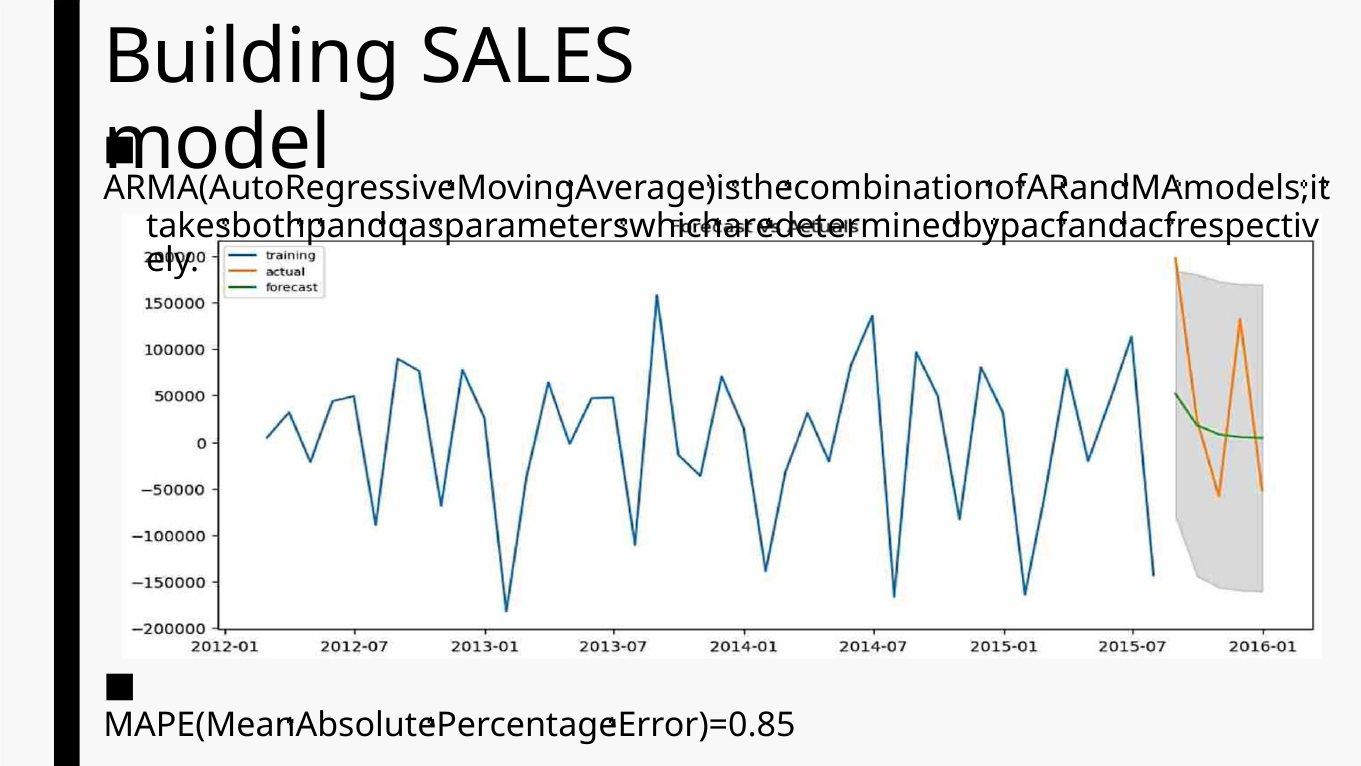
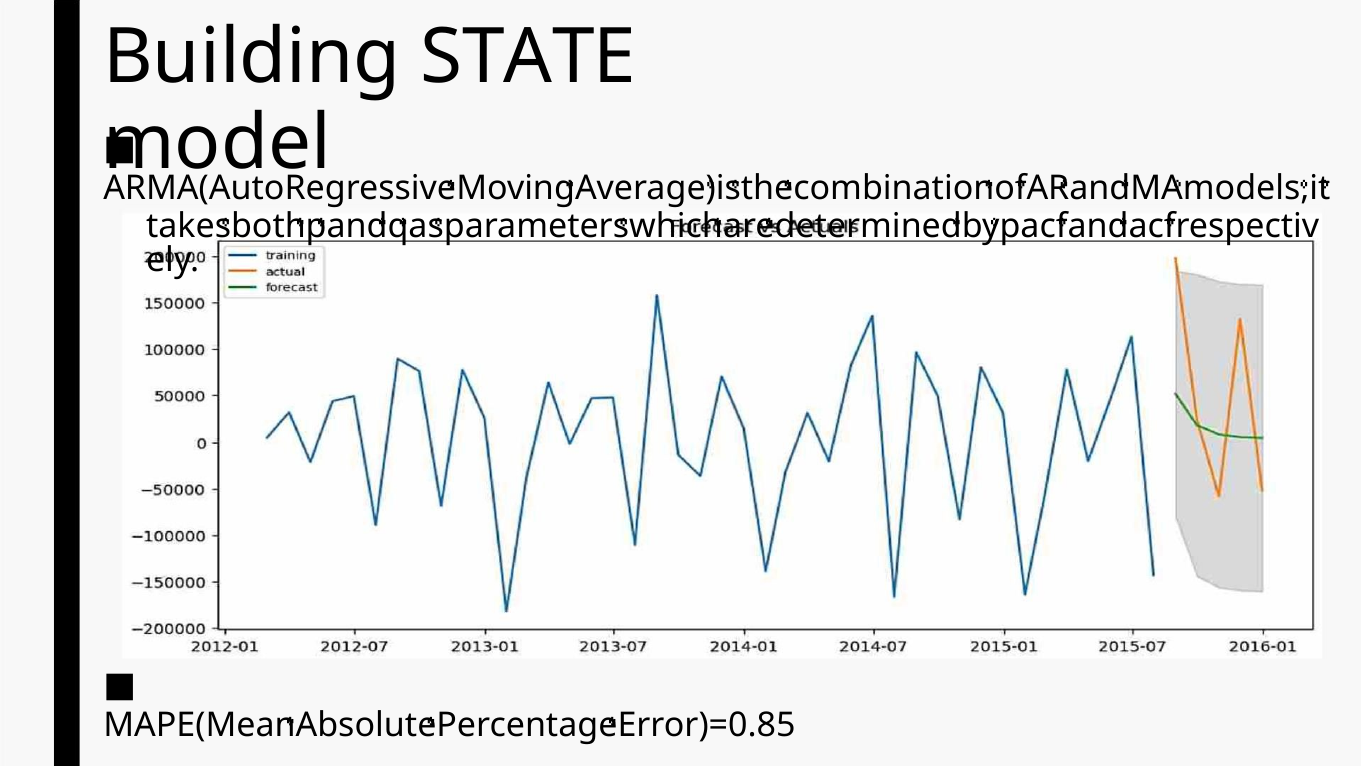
SALES: SALES -> STATE
